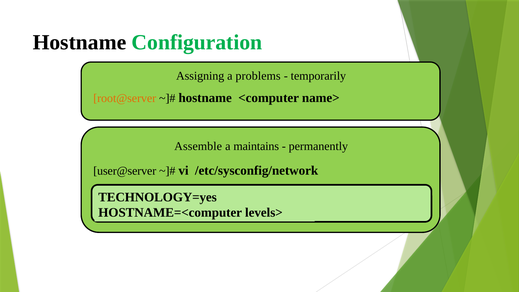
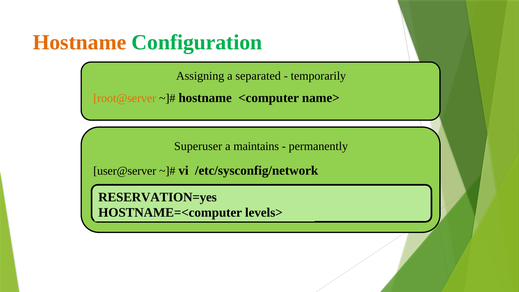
Hostname at (79, 42) colour: black -> orange
problems: problems -> separated
Assemble: Assemble -> Superuser
TECHNOLOGY=yes: TECHNOLOGY=yes -> RESERVATION=yes
